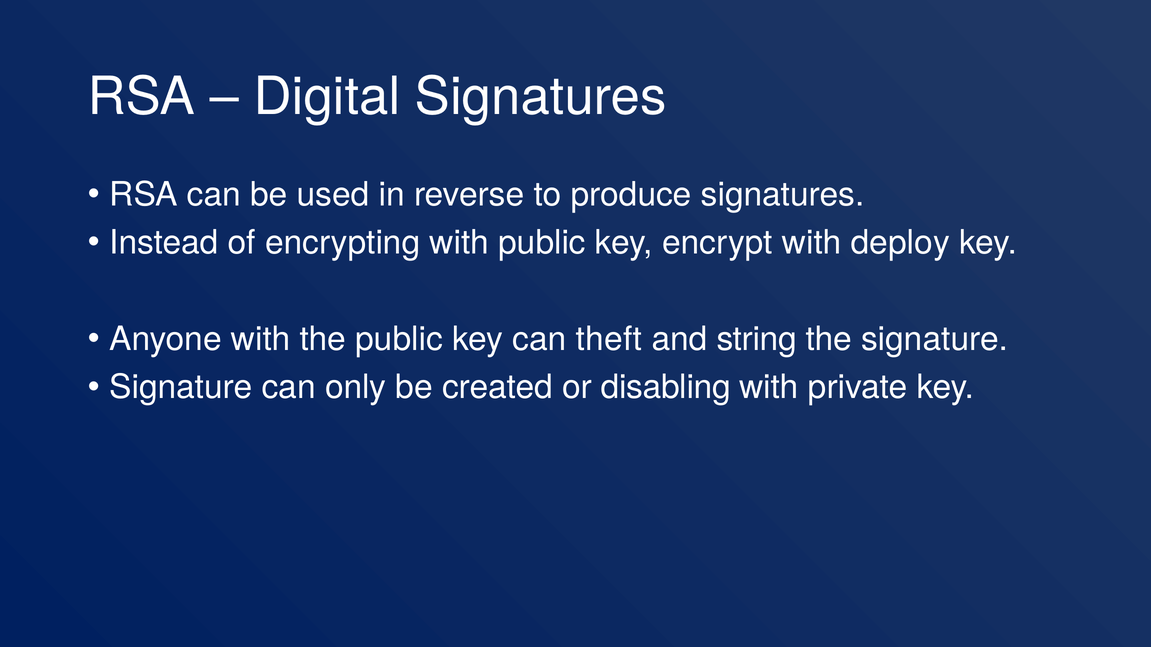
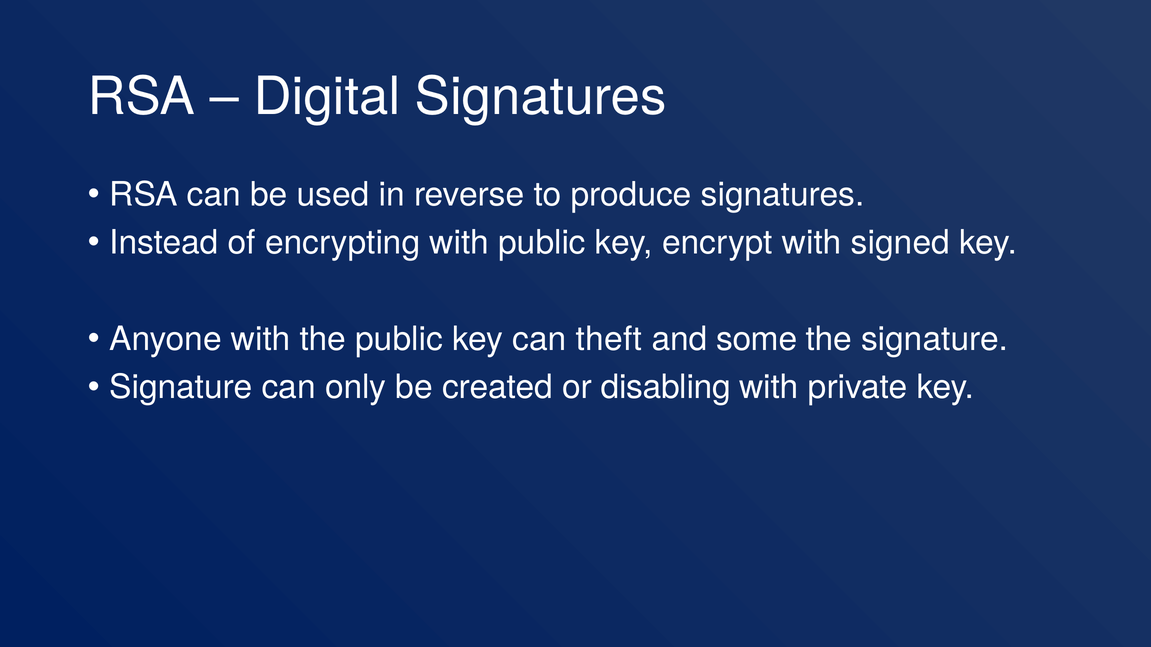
deploy: deploy -> signed
string: string -> some
